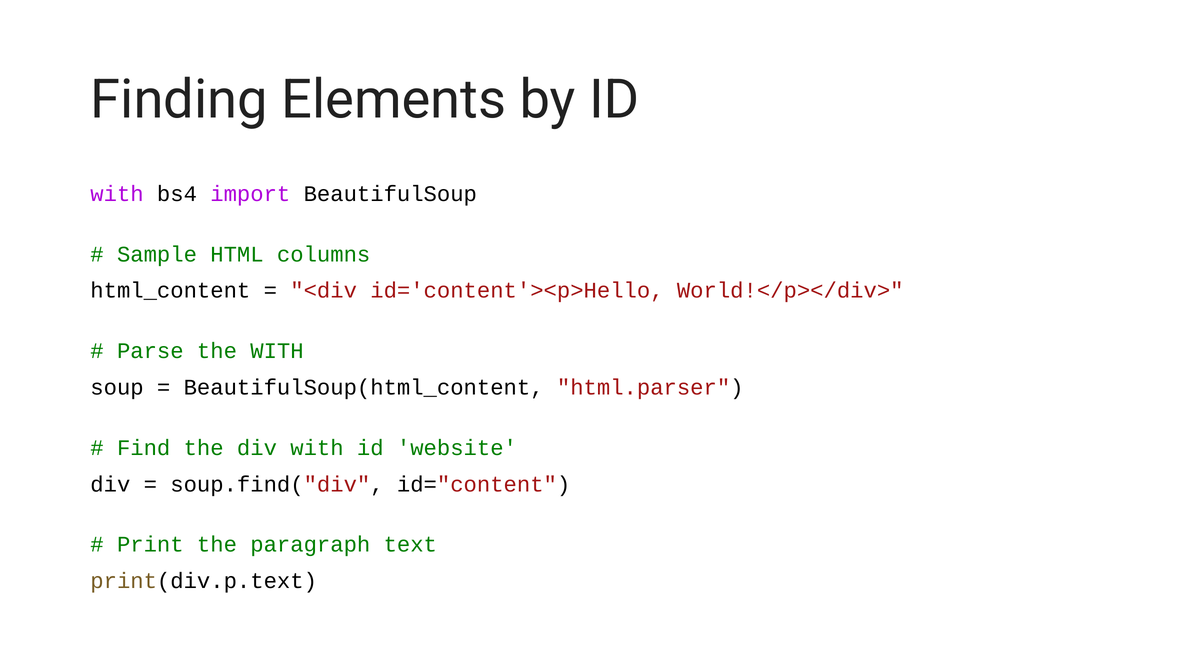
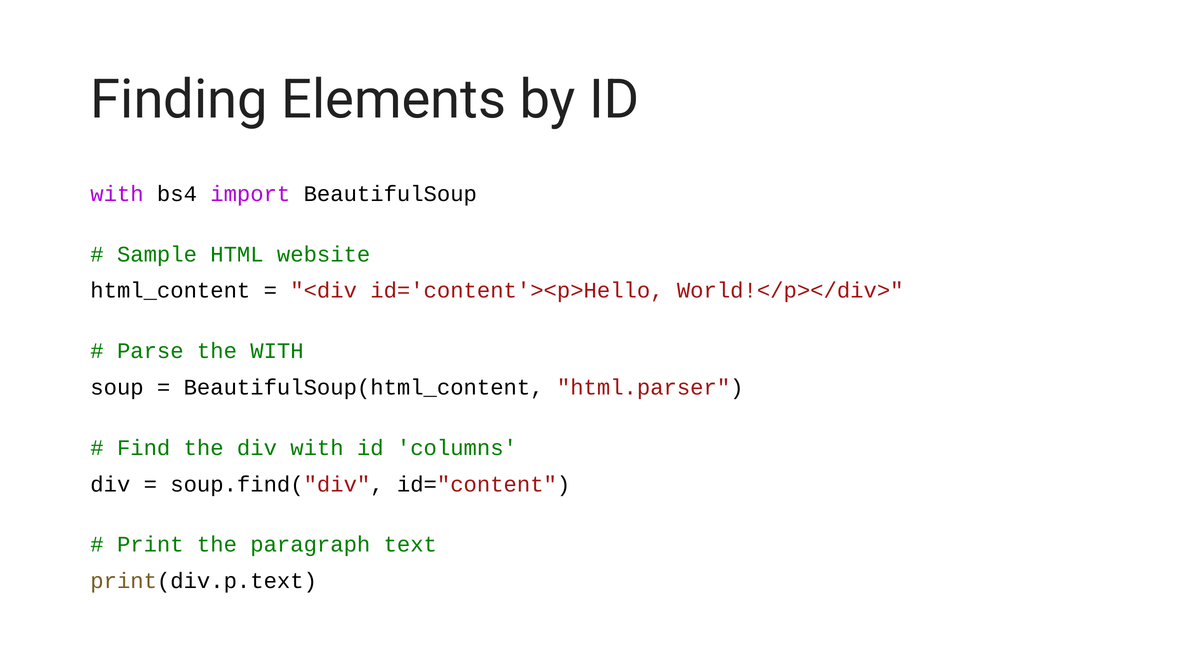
columns: columns -> website
website: website -> columns
